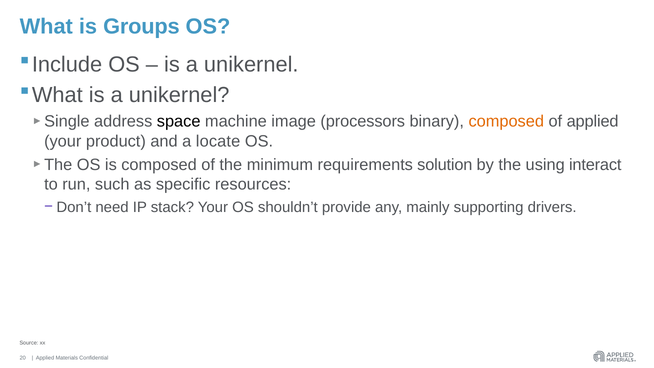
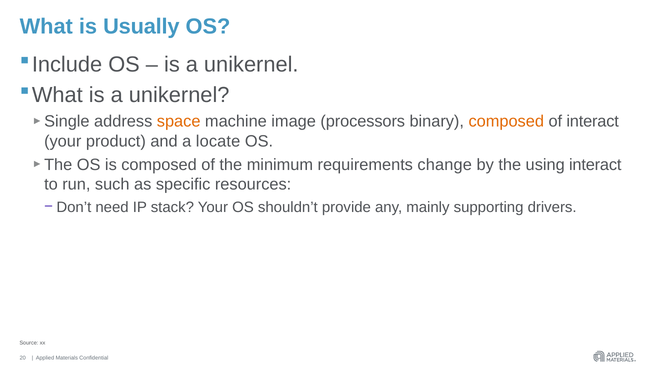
Groups: Groups -> Usually
space colour: black -> orange
of applied: applied -> interact
solution: solution -> change
